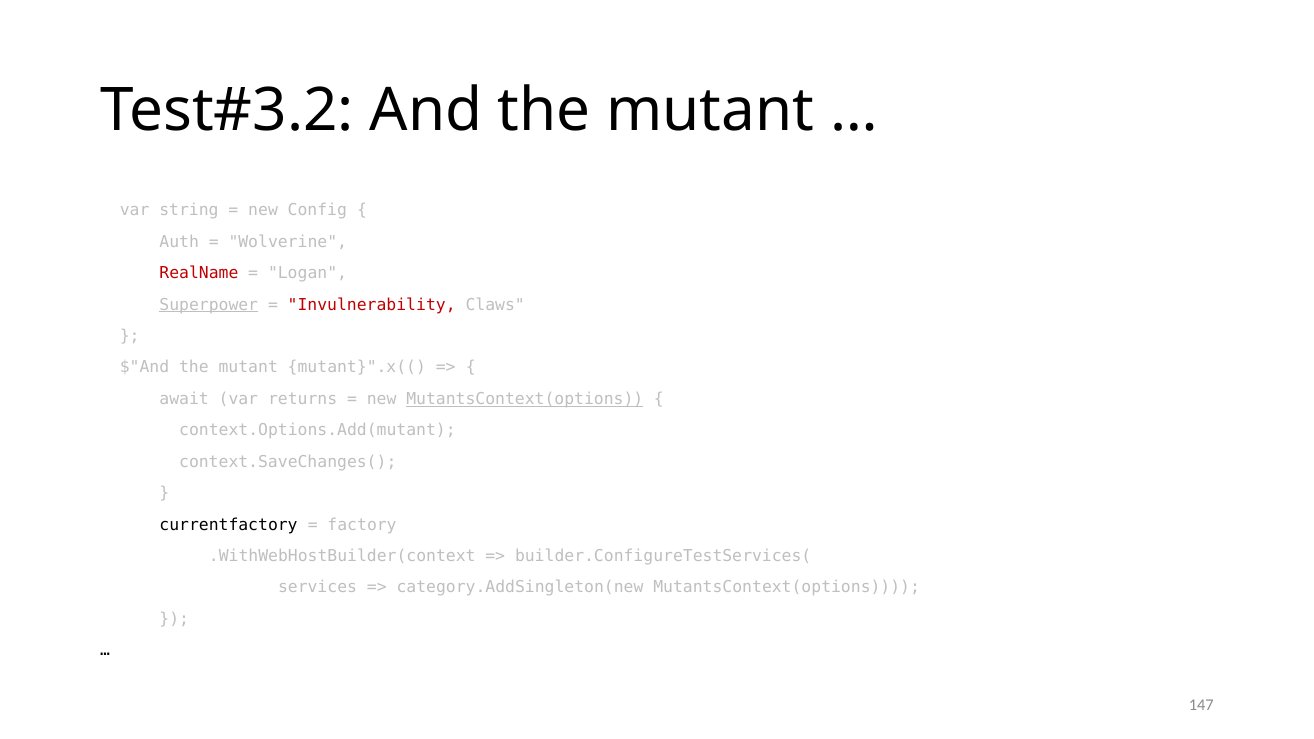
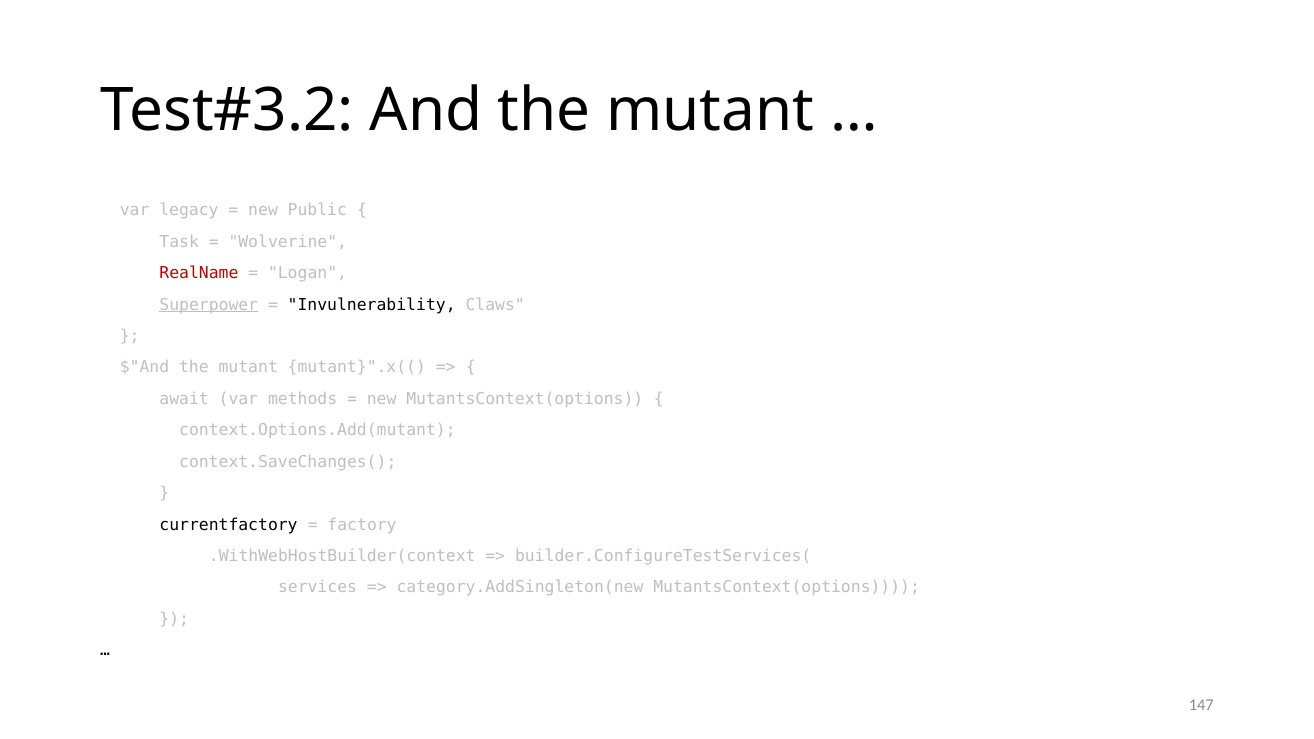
string: string -> legacy
Config: Config -> Public
Auth: Auth -> Task
Invulnerability colour: red -> black
returns: returns -> methods
MutantsContext(options at (525, 399) underline: present -> none
